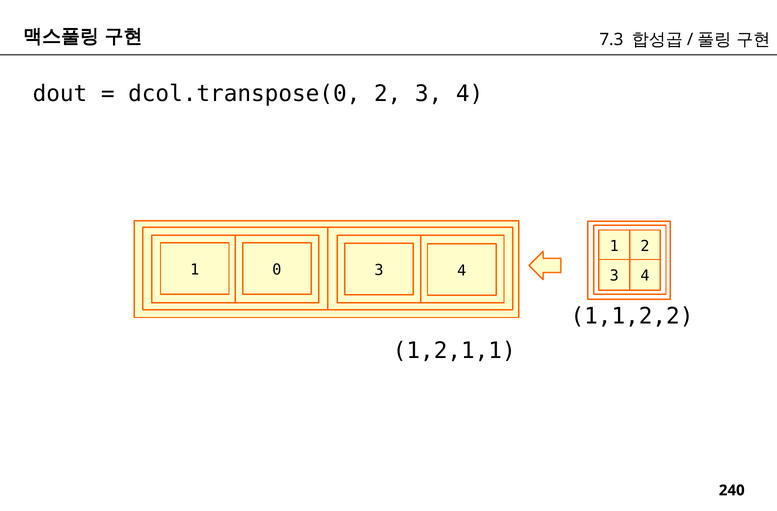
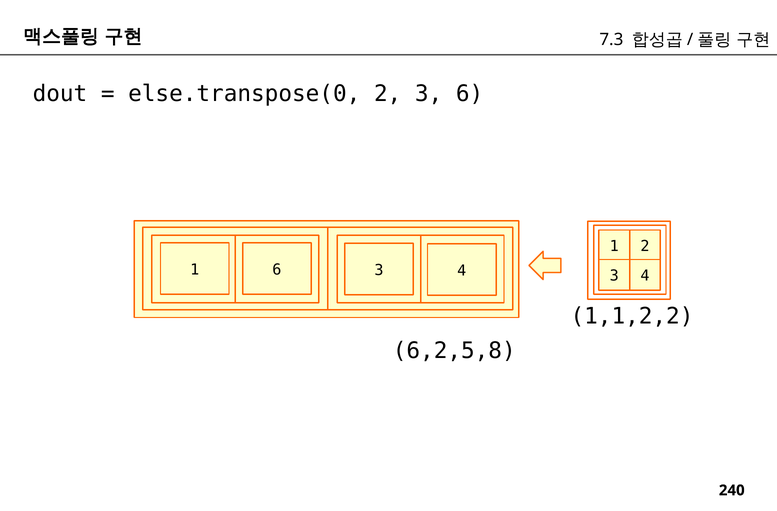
dcol.transpose(0: dcol.transpose(0 -> else.transpose(0
4 at (470, 93): 4 -> 6
1 0: 0 -> 6
1,2,1,1: 1,2,1,1 -> 6,2,5,8
